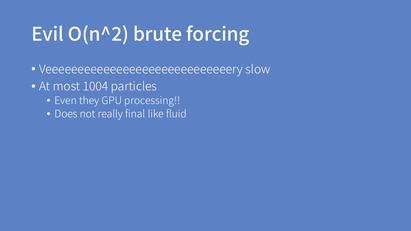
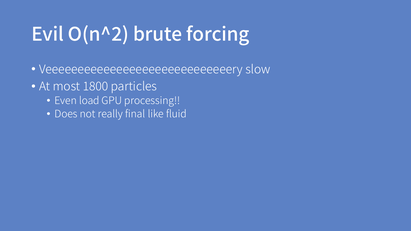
1004: 1004 -> 1800
they: they -> load
